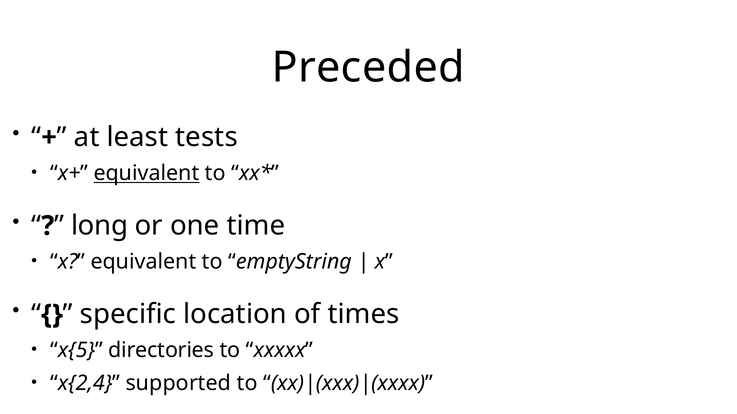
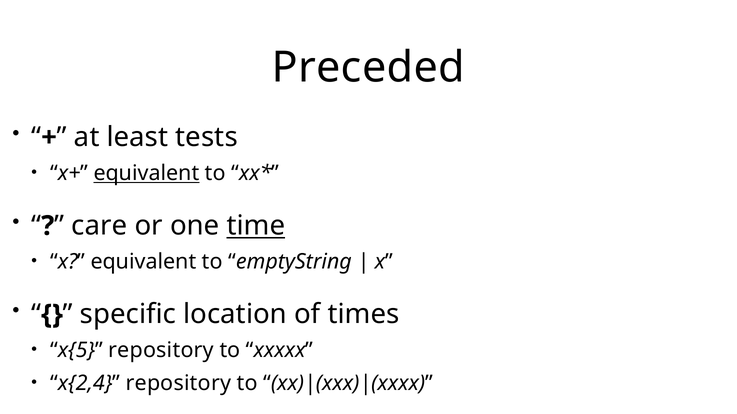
long: long -> care
time underline: none -> present
x{5 directories: directories -> repository
x{2,4 supported: supported -> repository
